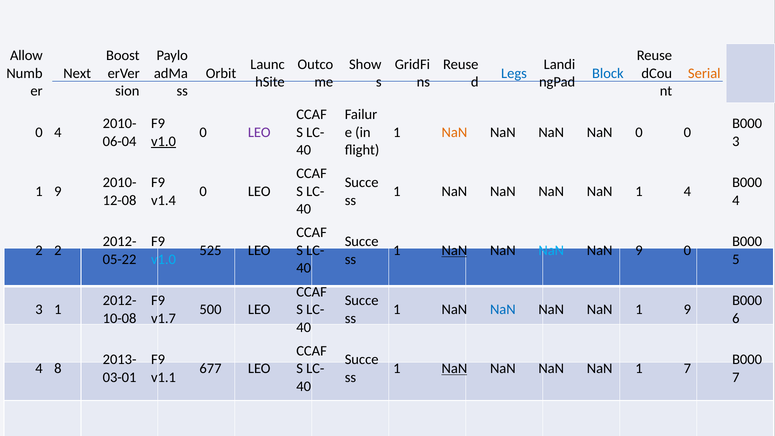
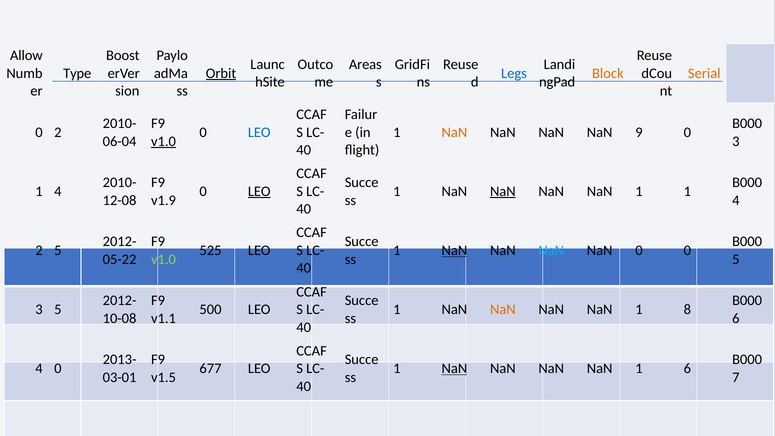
Show: Show -> Areas
Next: Next -> Type
Orbit underline: none -> present
Block colour: blue -> orange
0 4: 4 -> 2
LEO at (259, 132) colour: purple -> blue
NaN 0: 0 -> 9
9 at (58, 191): 9 -> 4
LEO at (259, 191) underline: none -> present
NaN at (503, 191) underline: none -> present
1 4: 4 -> 1
v1.4: v1.4 -> v1.9
2 2: 2 -> 5
NaN 9: 9 -> 0
v1.0 at (164, 259) colour: light blue -> light green
1 at (58, 309): 1 -> 5
NaN at (503, 309) colour: blue -> orange
NaN 1 9: 9 -> 8
v1.7: v1.7 -> v1.1
4 8: 8 -> 0
1 7: 7 -> 6
v1.1: v1.1 -> v1.5
